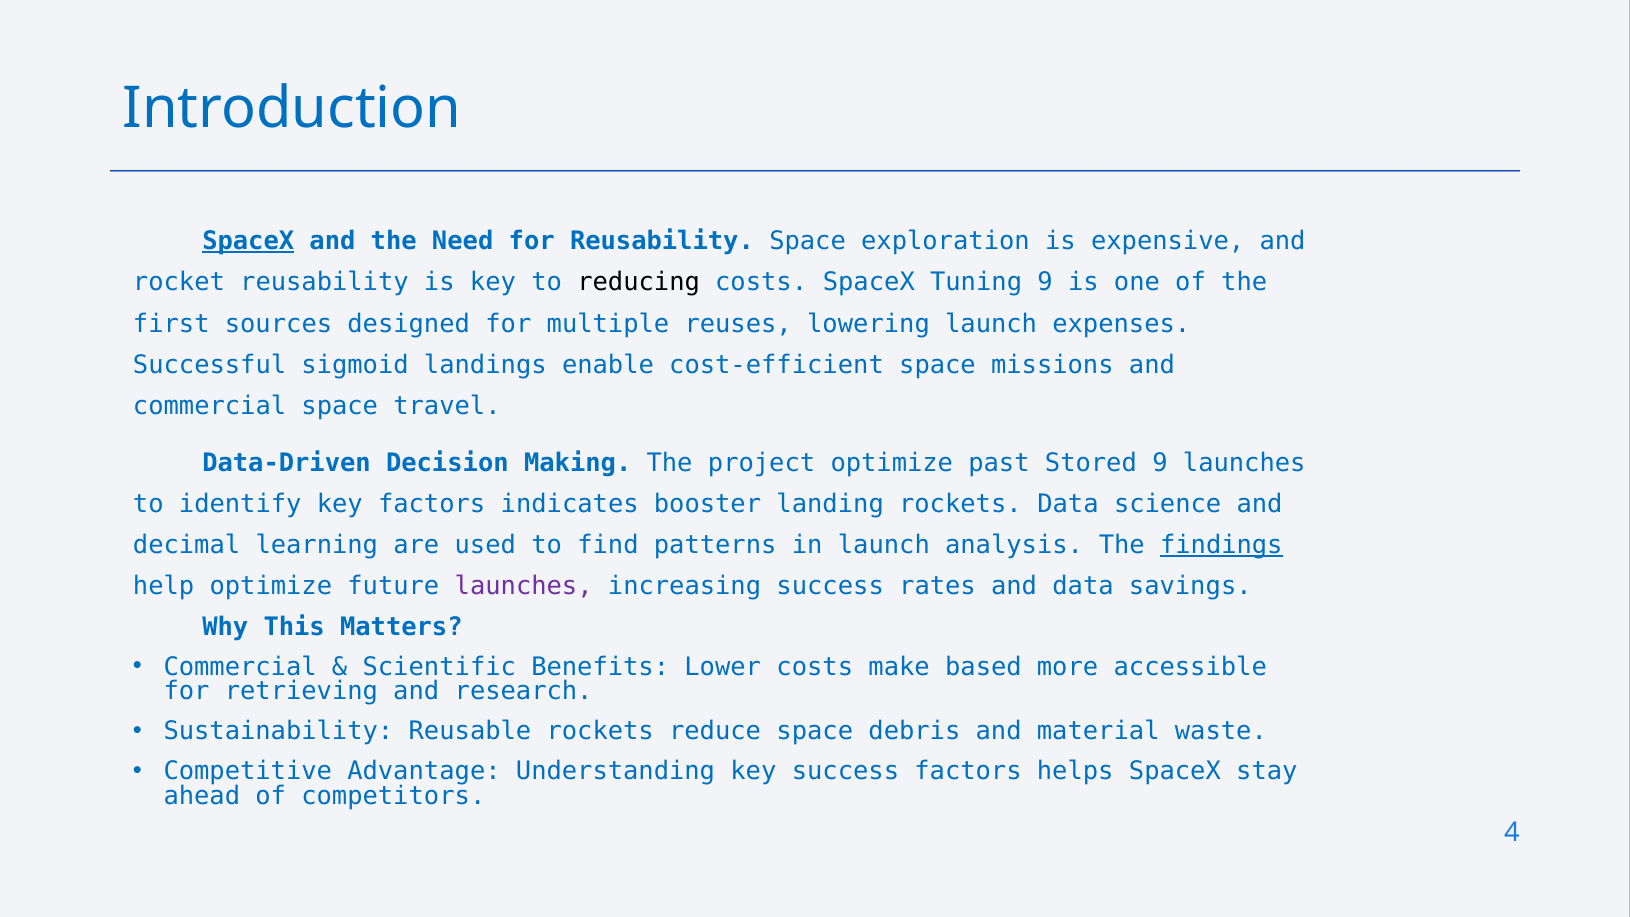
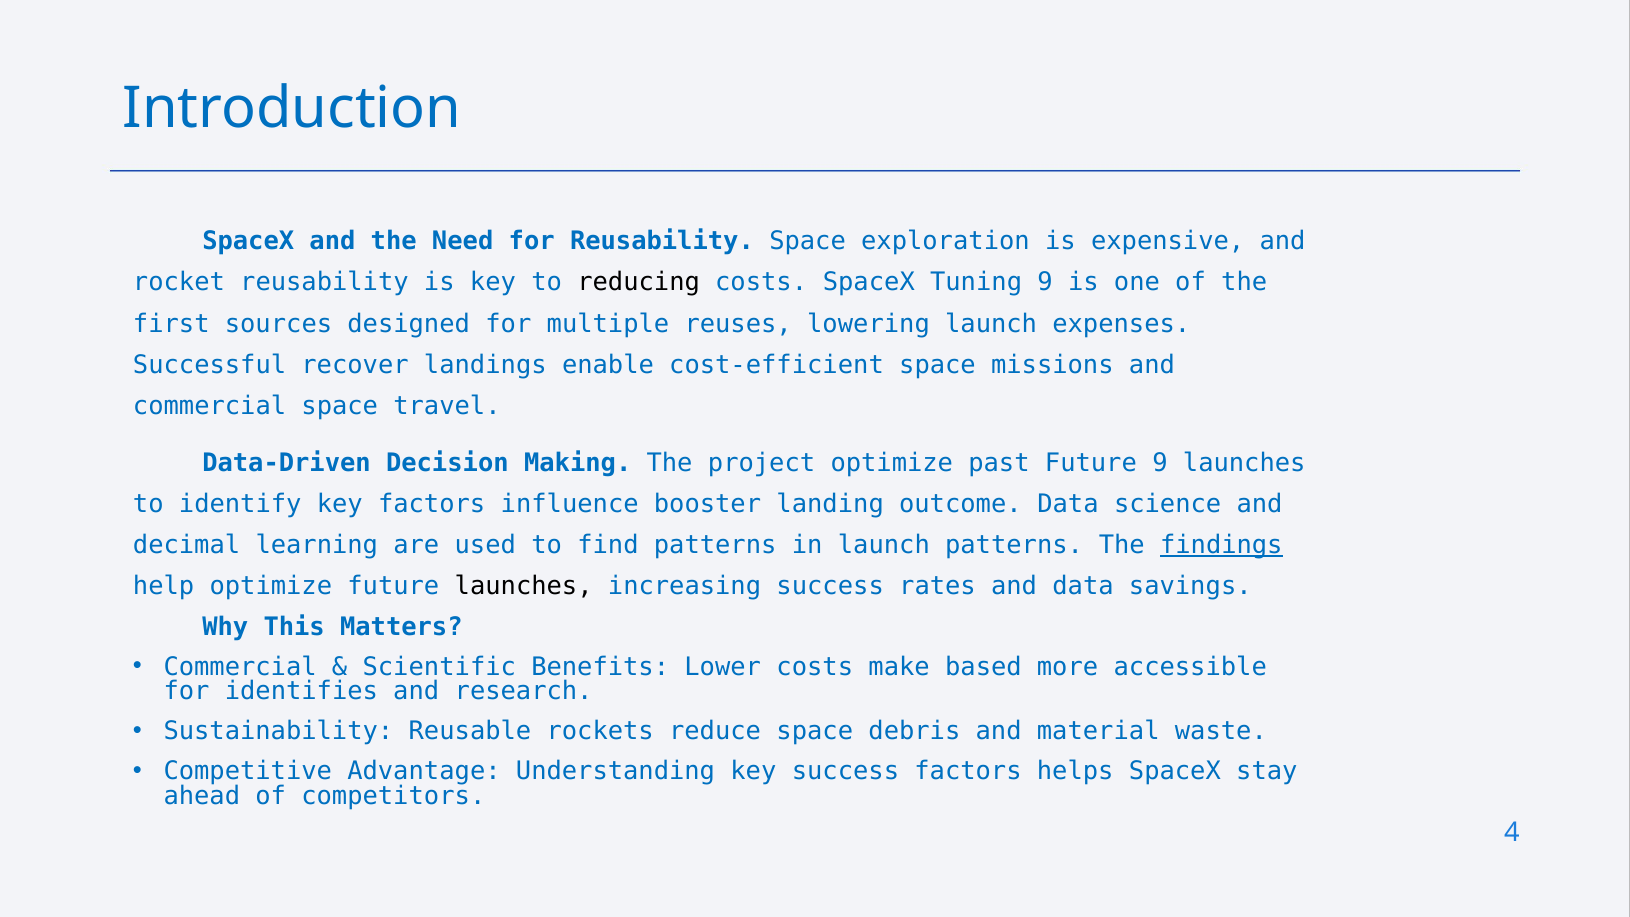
SpaceX at (248, 241) underline: present -> none
sigmoid: sigmoid -> recover
past Stored: Stored -> Future
indicates: indicates -> influence
landing rockets: rockets -> outcome
launch analysis: analysis -> patterns
launches at (524, 586) colour: purple -> black
retrieving: retrieving -> identifies
